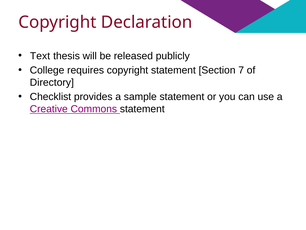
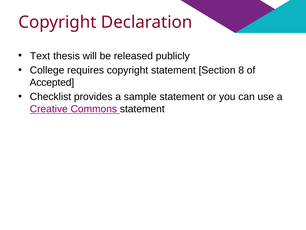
7: 7 -> 8
Directory: Directory -> Accepted
